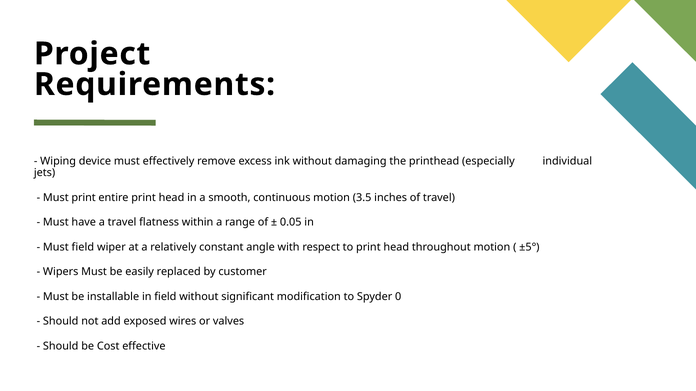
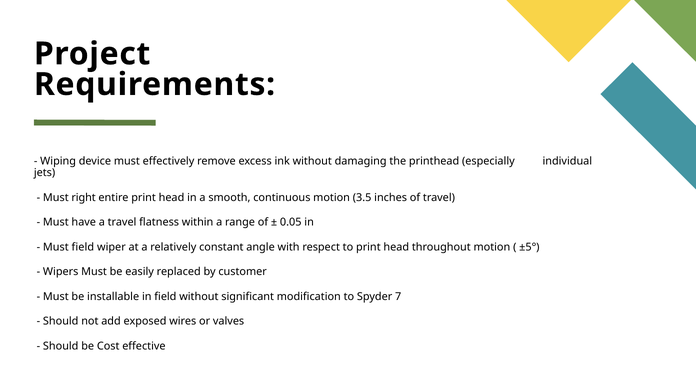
Must print: print -> right
0: 0 -> 7
